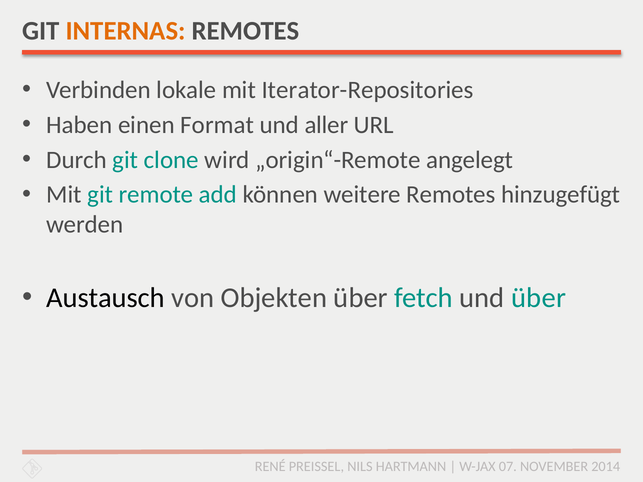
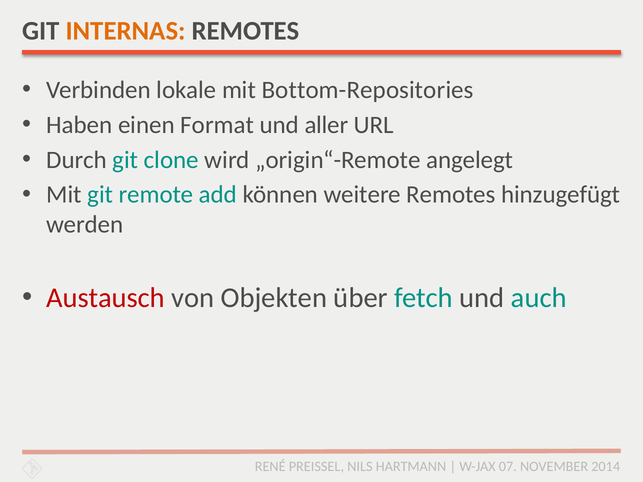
Iterator-Repositories: Iterator-Repositories -> Bottom-Repositories
Austausch colour: black -> red
und über: über -> auch
